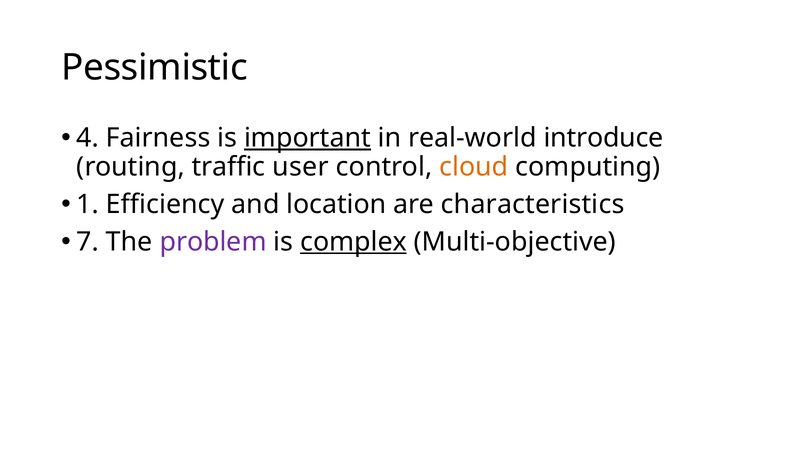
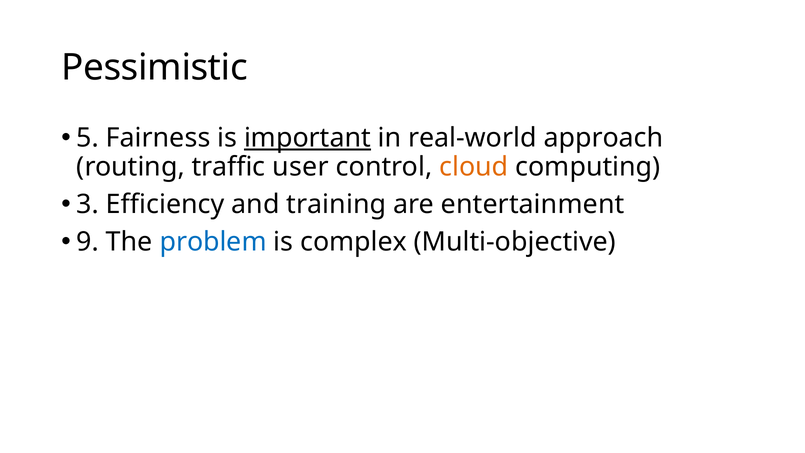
4: 4 -> 5
introduce: introduce -> approach
1: 1 -> 3
location: location -> training
characteristics: characteristics -> entertainment
7: 7 -> 9
problem colour: purple -> blue
complex underline: present -> none
